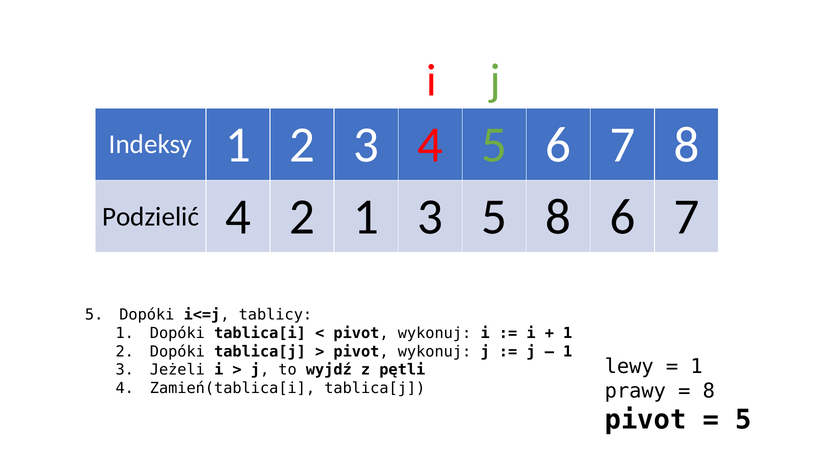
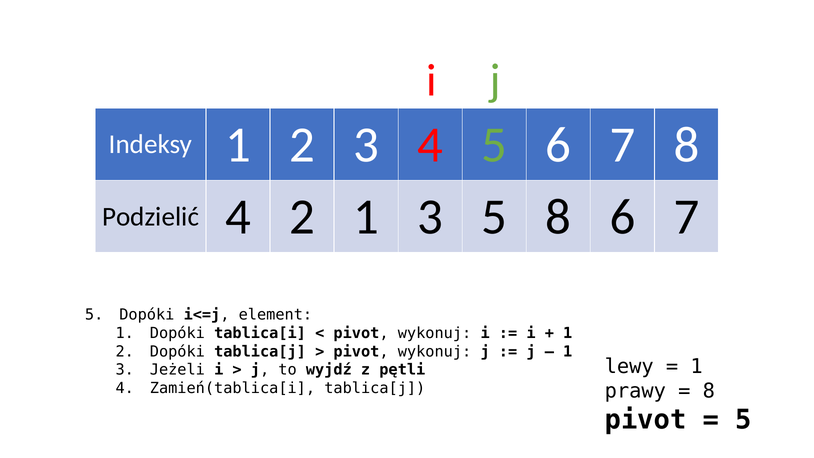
tablicy: tablicy -> element
